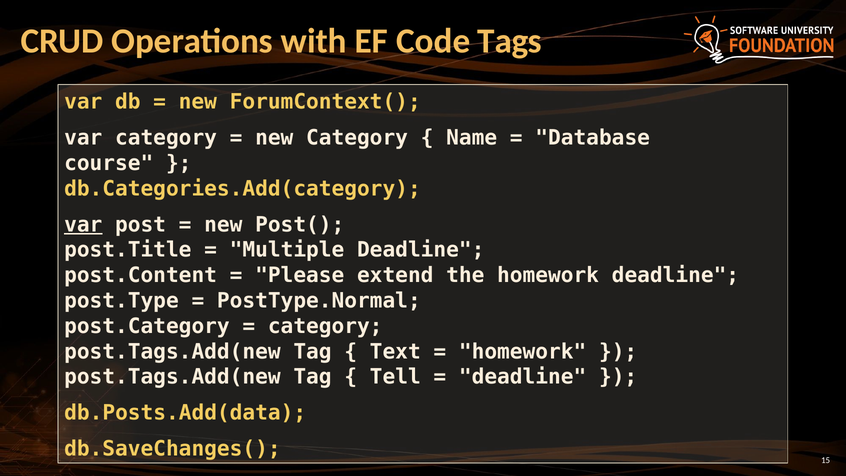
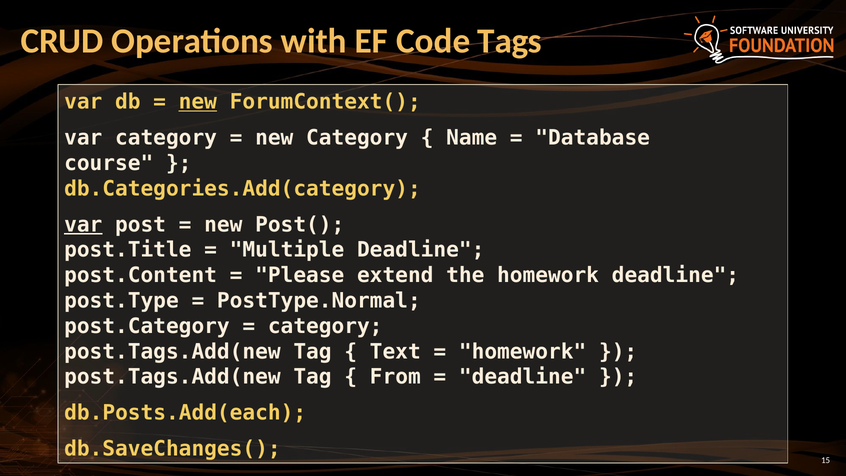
new at (198, 102) underline: none -> present
Tell: Tell -> From
db.Posts.Add(data: db.Posts.Add(data -> db.Posts.Add(each
